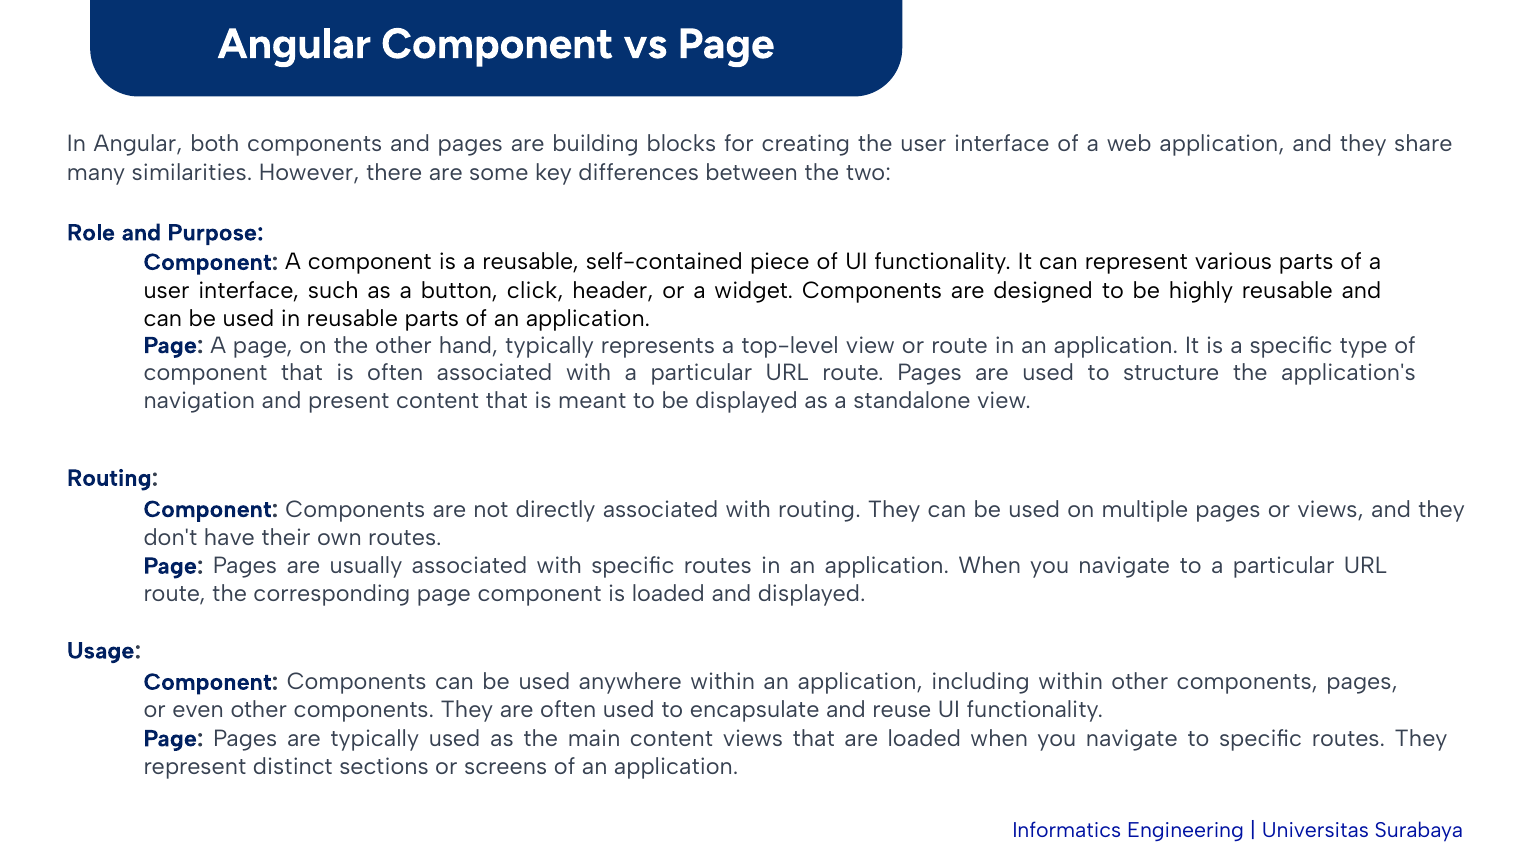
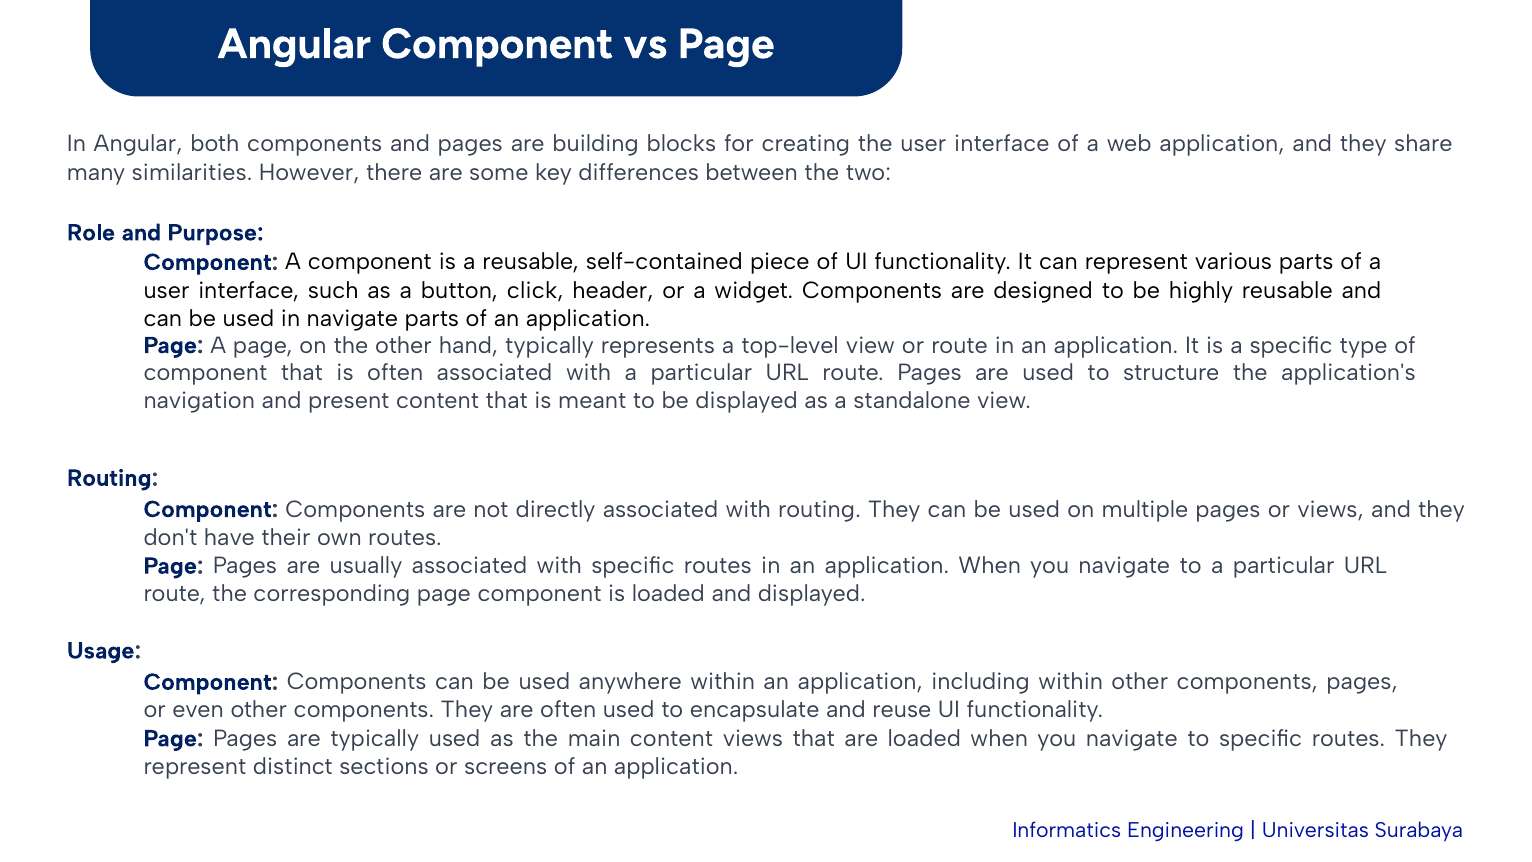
in reusable: reusable -> navigate
